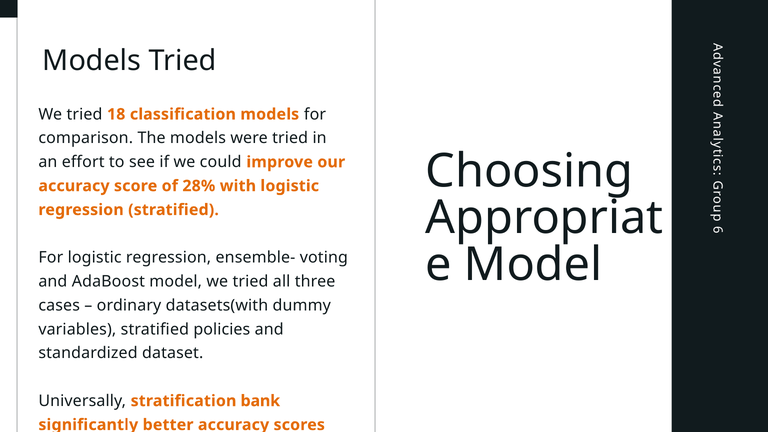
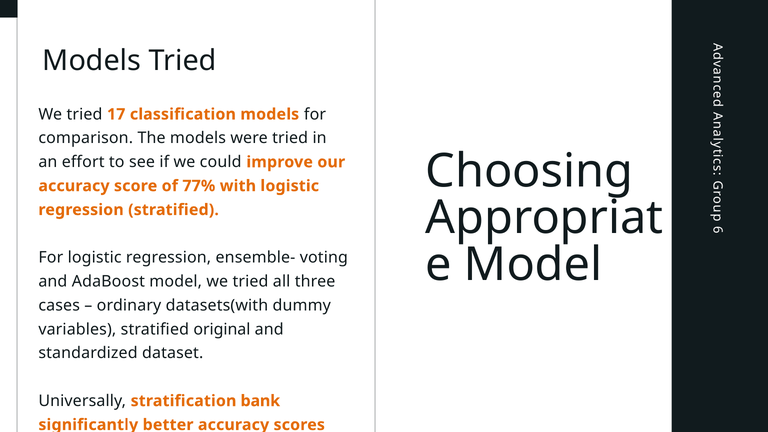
18: 18 -> 17
28%: 28% -> 77%
policies: policies -> original
